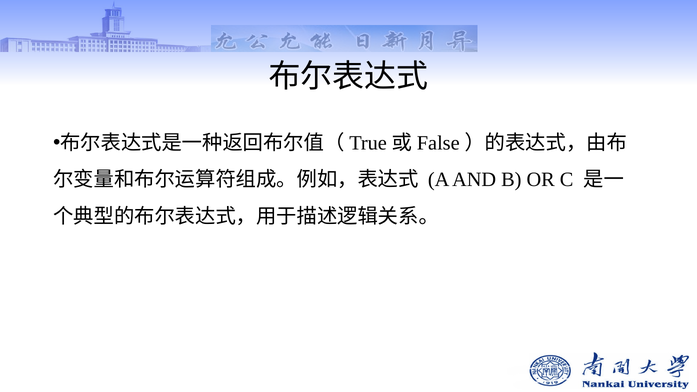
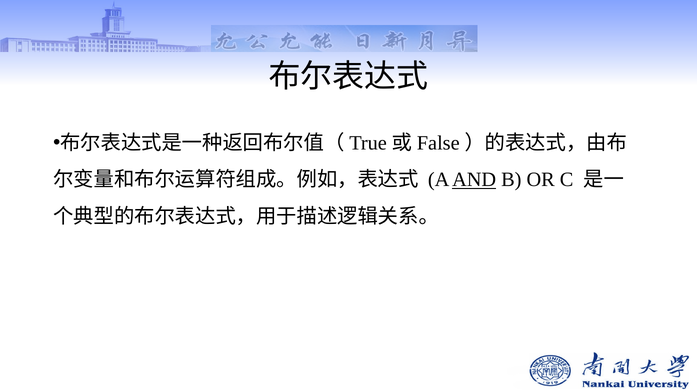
AND underline: none -> present
